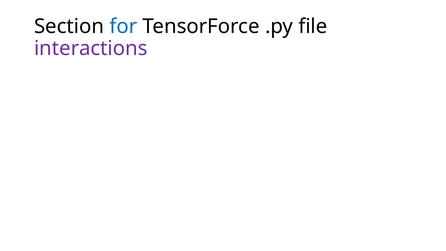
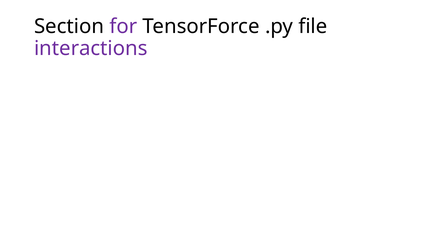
for colour: blue -> purple
